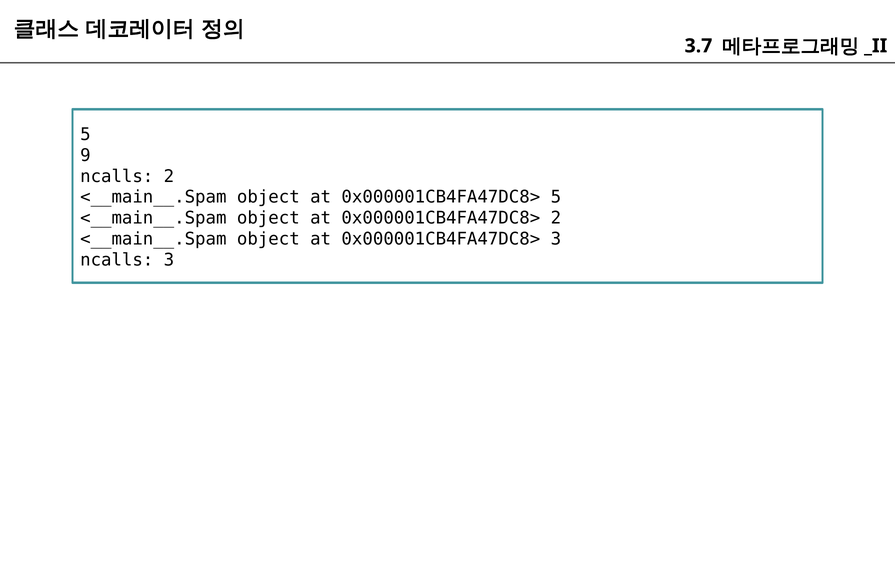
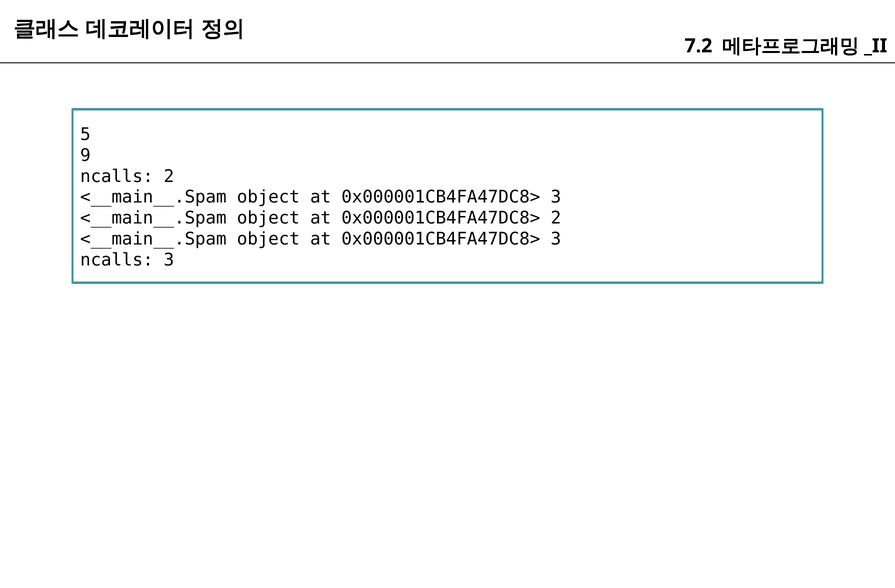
3.7: 3.7 -> 7.2
5 at (556, 197): 5 -> 3
